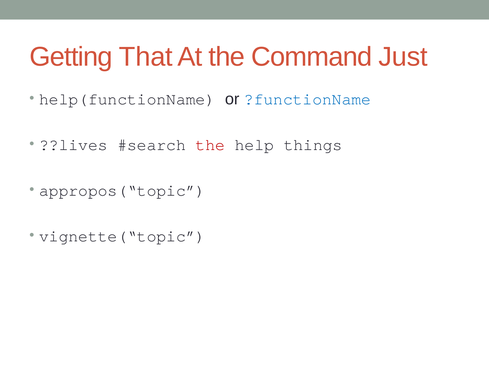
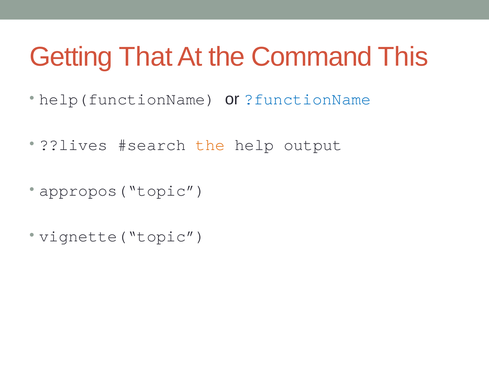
Just: Just -> This
the at (210, 145) colour: red -> orange
things: things -> output
